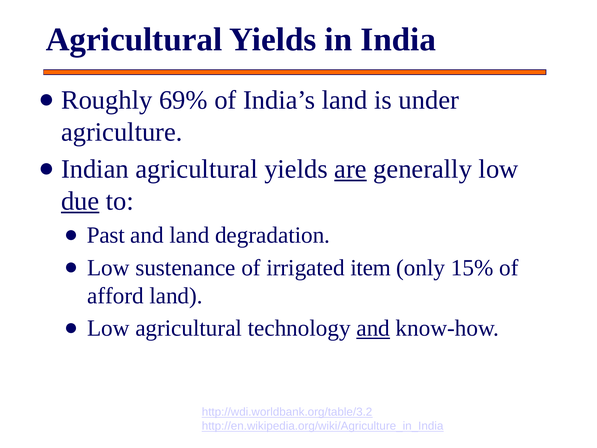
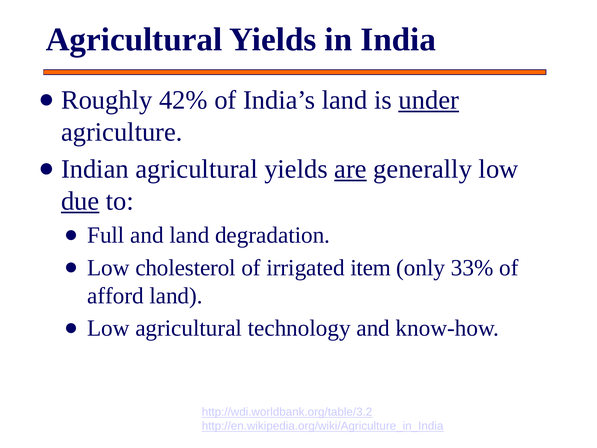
69%: 69% -> 42%
under underline: none -> present
Past: Past -> Full
sustenance: sustenance -> cholesterol
15%: 15% -> 33%
and at (373, 328) underline: present -> none
